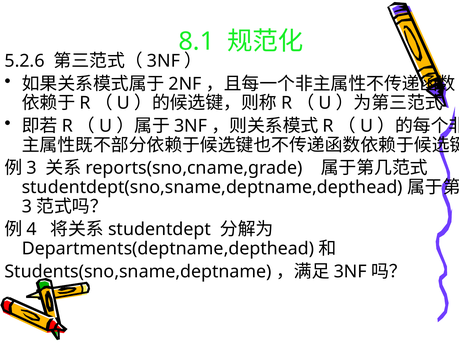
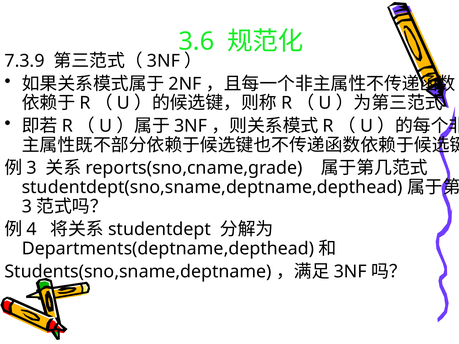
8.1: 8.1 -> 3.6
5.2.6: 5.2.6 -> 7.3.9
